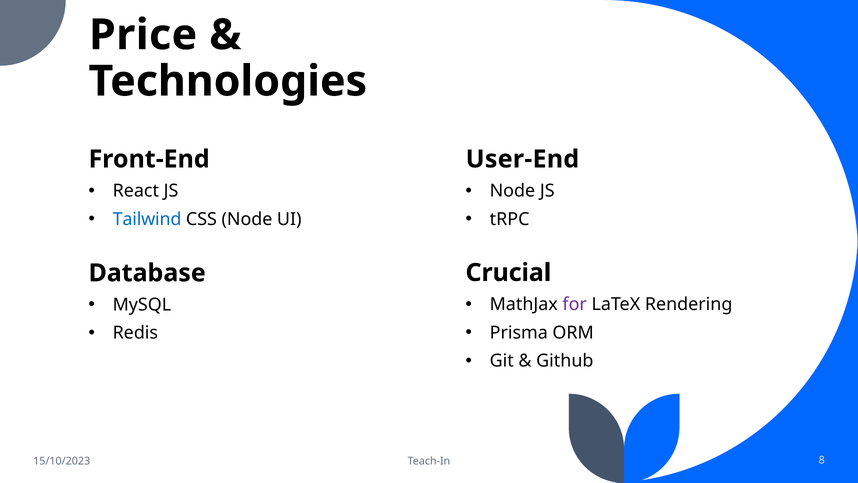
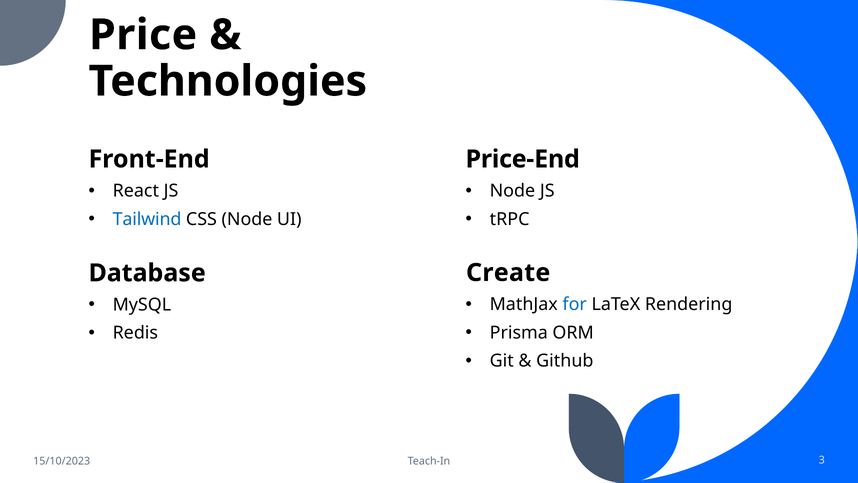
User-End: User-End -> Price-End
Crucial: Crucial -> Create
for colour: purple -> blue
8: 8 -> 3
